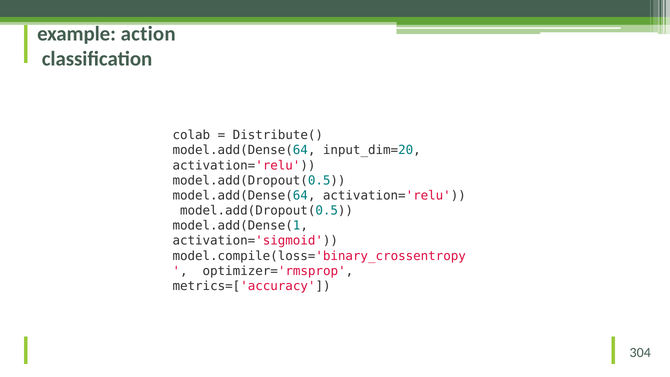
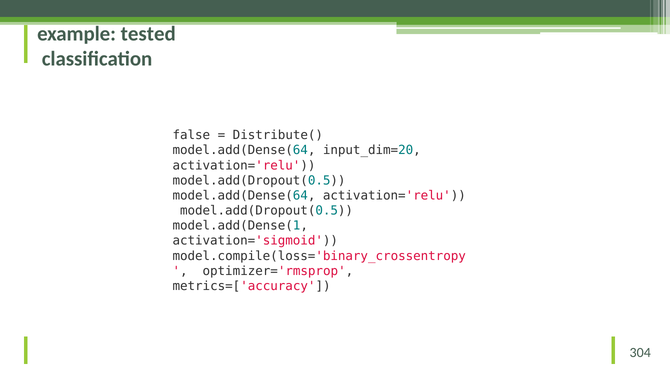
action: action -> tested
colab: colab -> false
